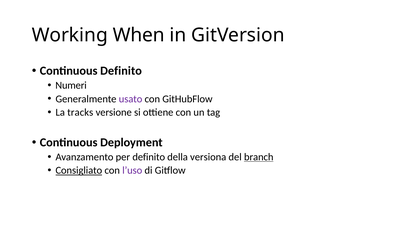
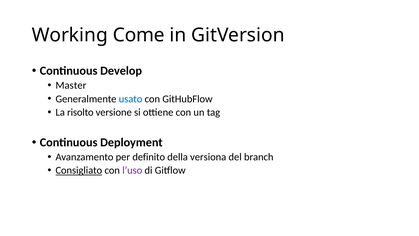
When: When -> Come
Continuous Definito: Definito -> Develop
Numeri: Numeri -> Master
usato colour: purple -> blue
tracks: tracks -> risolto
branch underline: present -> none
